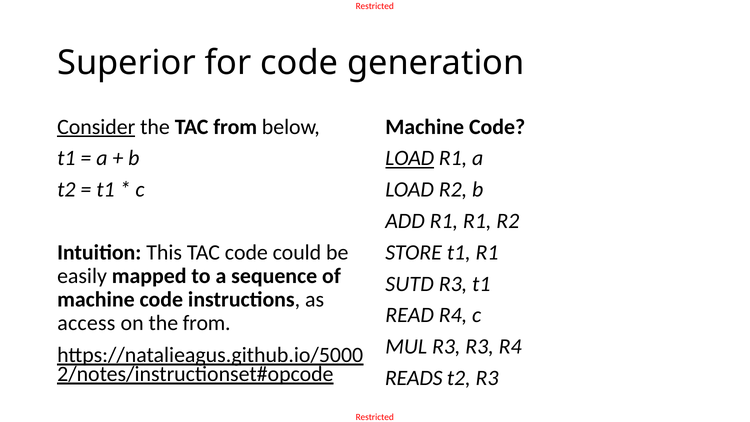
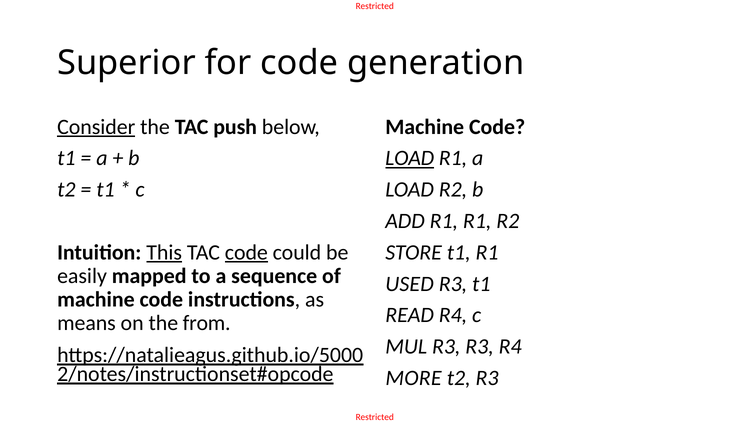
TAC from: from -> push
This underline: none -> present
code at (246, 252) underline: none -> present
SUTD: SUTD -> USED
access: access -> means
READS: READS -> MORE
